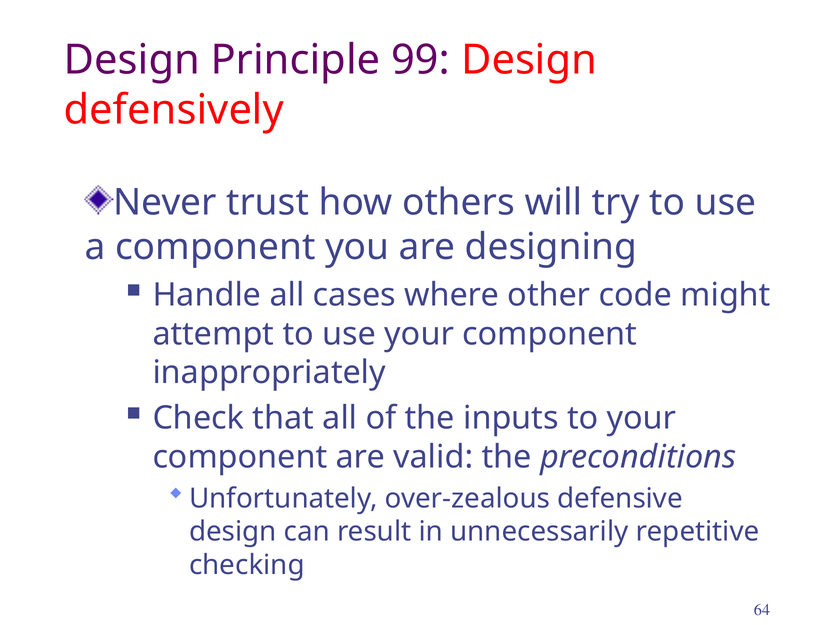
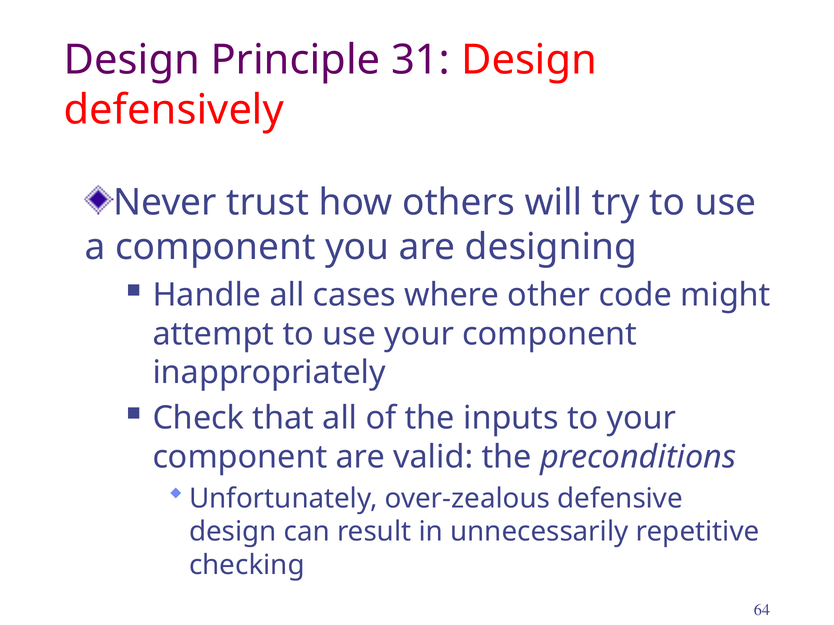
99: 99 -> 31
